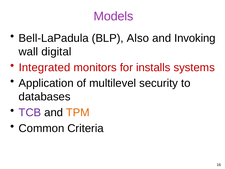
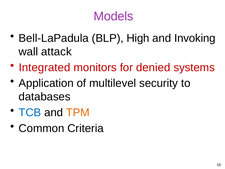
Also: Also -> High
digital: digital -> attack
installs: installs -> denied
TCB colour: purple -> blue
